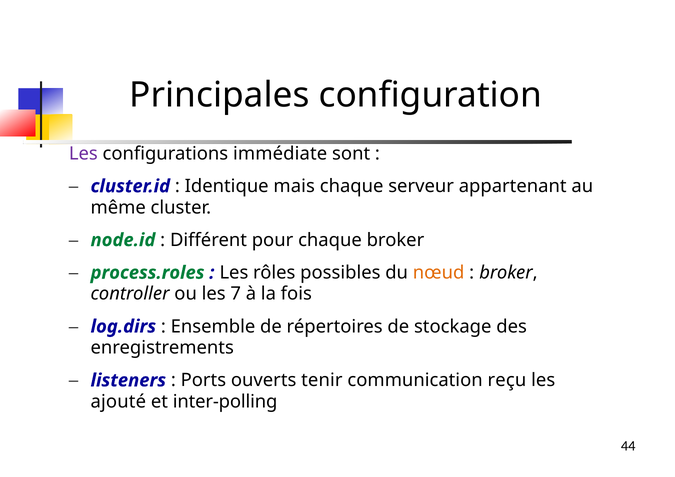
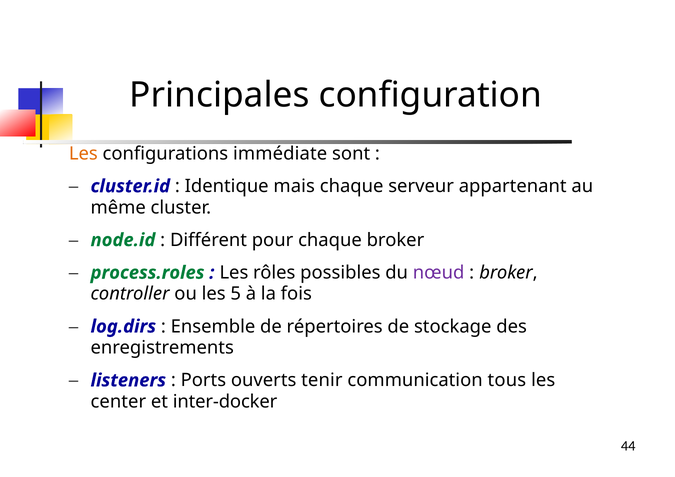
Les at (83, 154) colour: purple -> orange
nœud colour: orange -> purple
7: 7 -> 5
reçu: reçu -> tous
ajouté: ajouté -> center
inter-polling: inter-polling -> inter-docker
